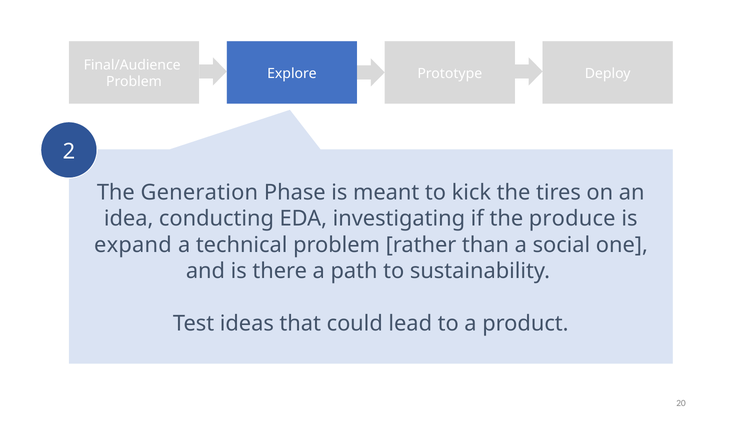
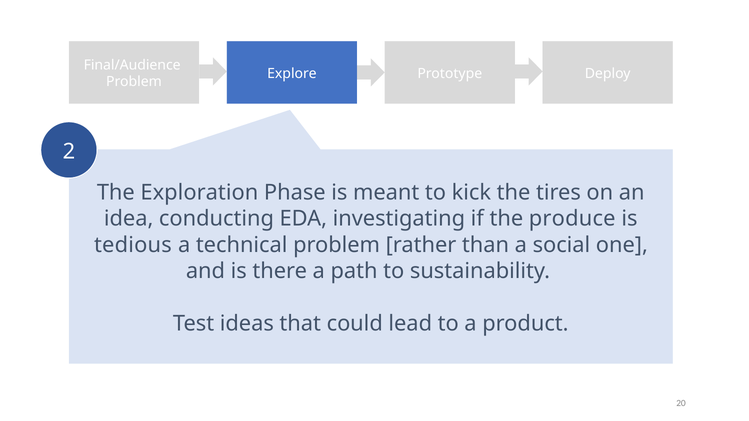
Generation: Generation -> Exploration
expand: expand -> tedious
